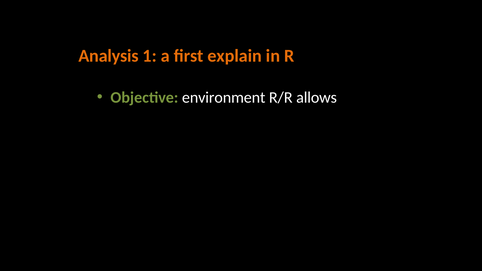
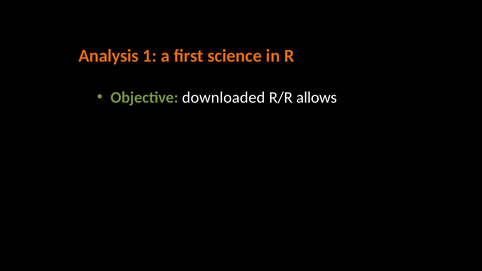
explain: explain -> science
environment: environment -> downloaded
